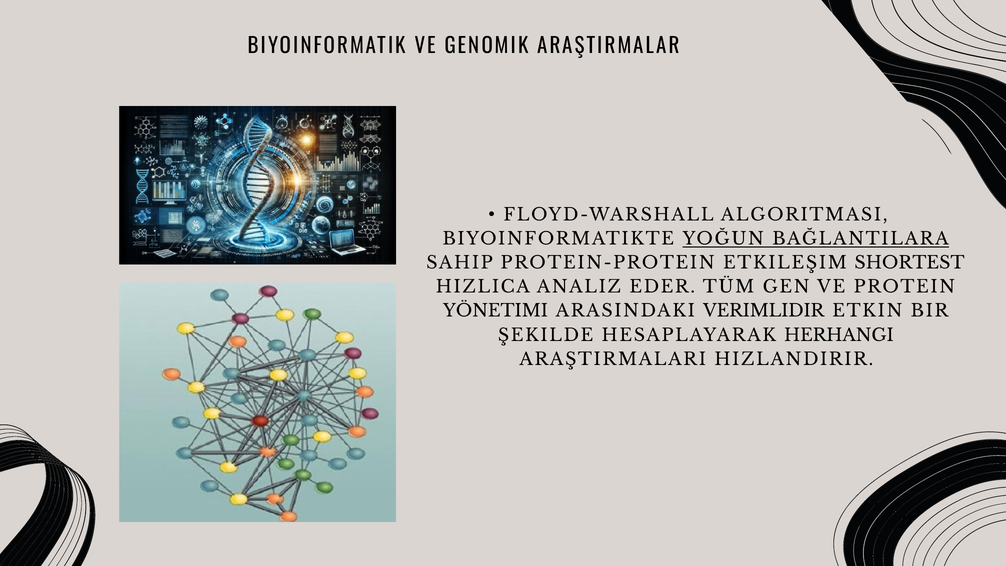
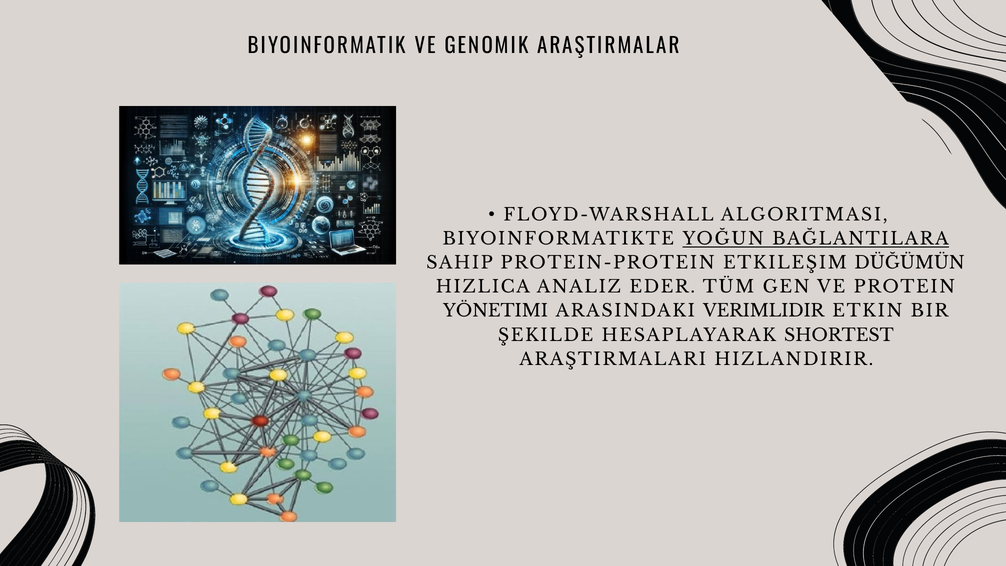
SHORTEST: SHORTEST -> DÜĞÜMÜN
HERHANGI: HERHANGI -> SHORTEST
